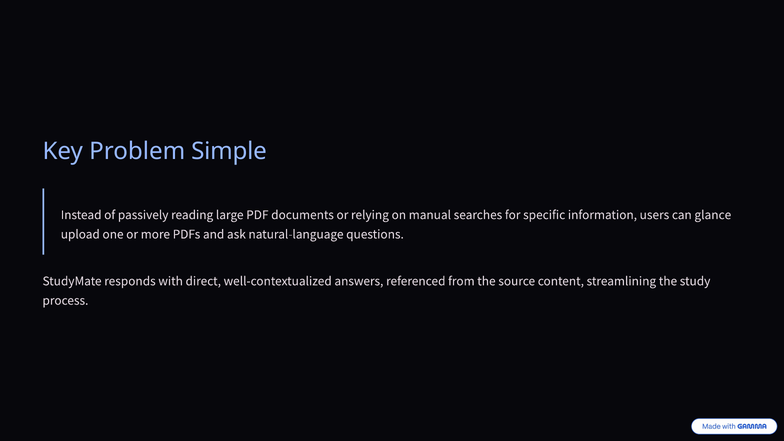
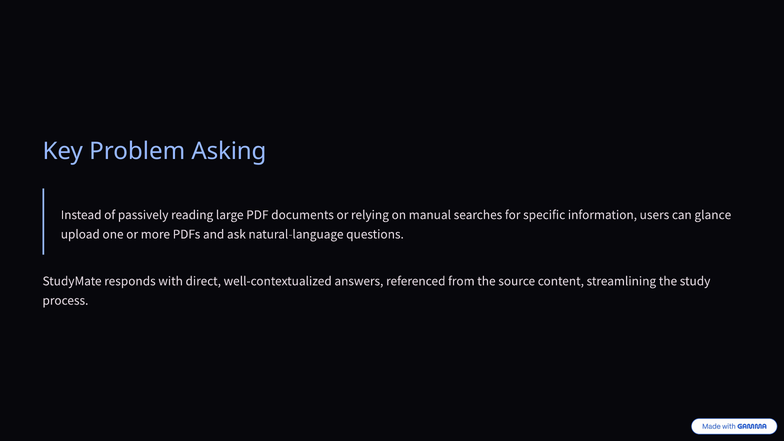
Simple: Simple -> Asking
